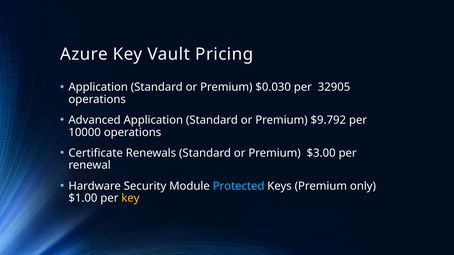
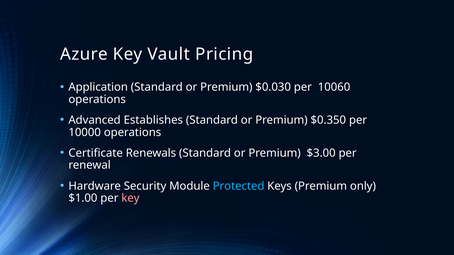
32905: 32905 -> 10060
Advanced Application: Application -> Establishes
$9.792: $9.792 -> $0.350
key at (130, 199) colour: yellow -> pink
